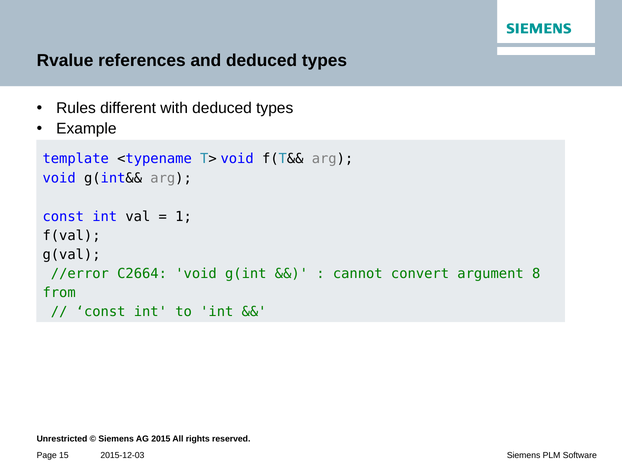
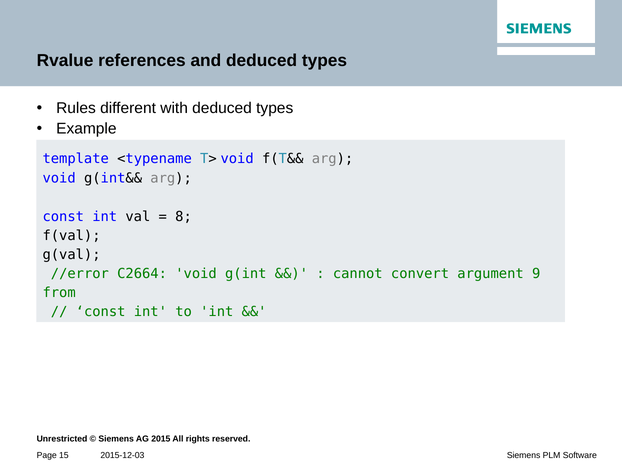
1: 1 -> 8
8: 8 -> 9
